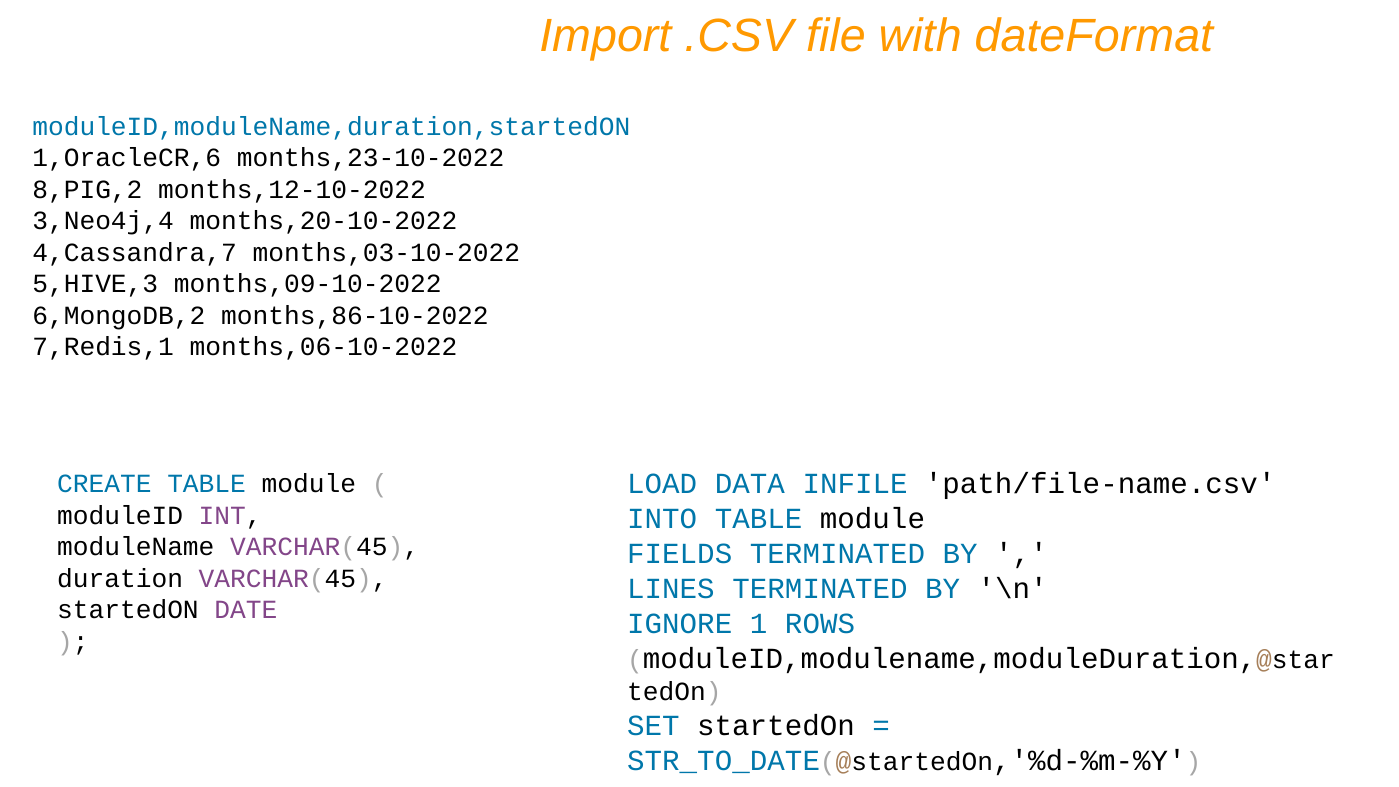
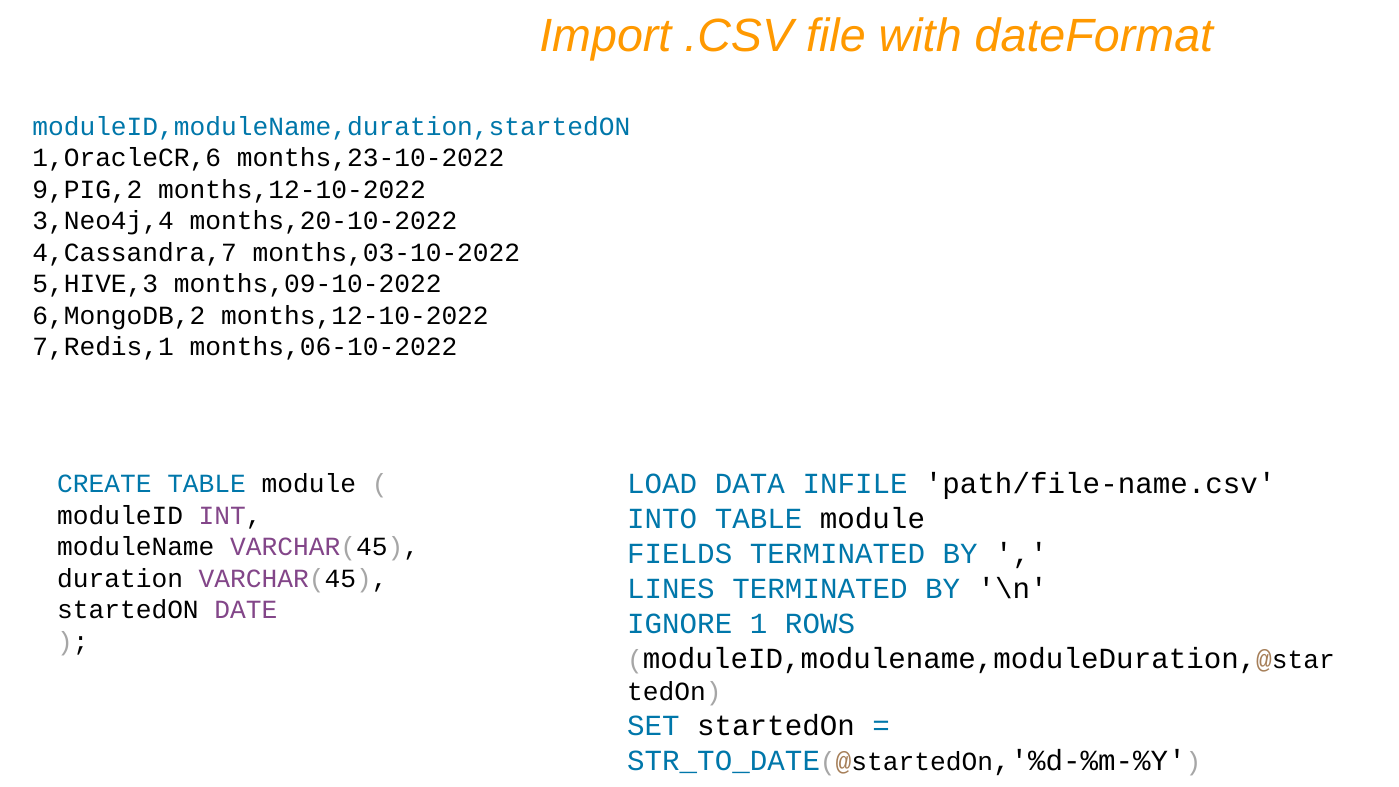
8,PIG,2: 8,PIG,2 -> 9,PIG,2
6,MongoDB,2 months,86-10-2022: months,86-10-2022 -> months,12-10-2022
